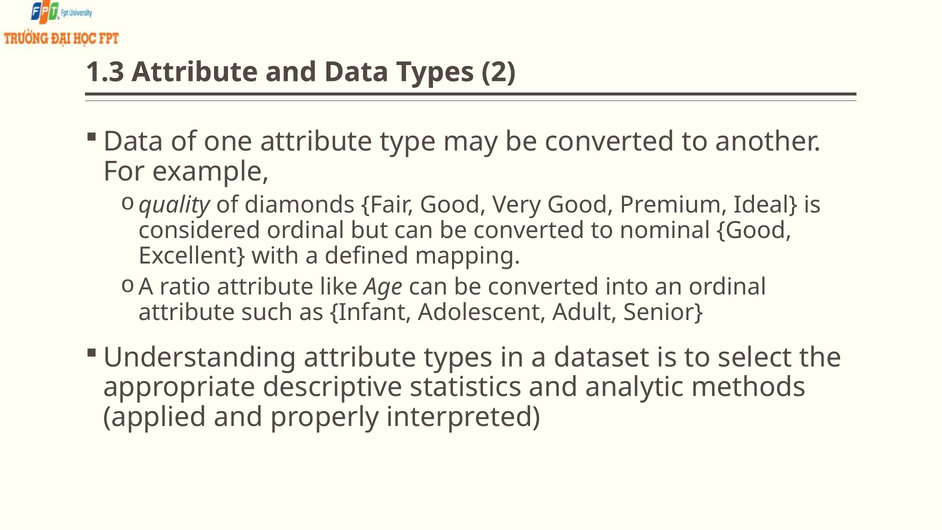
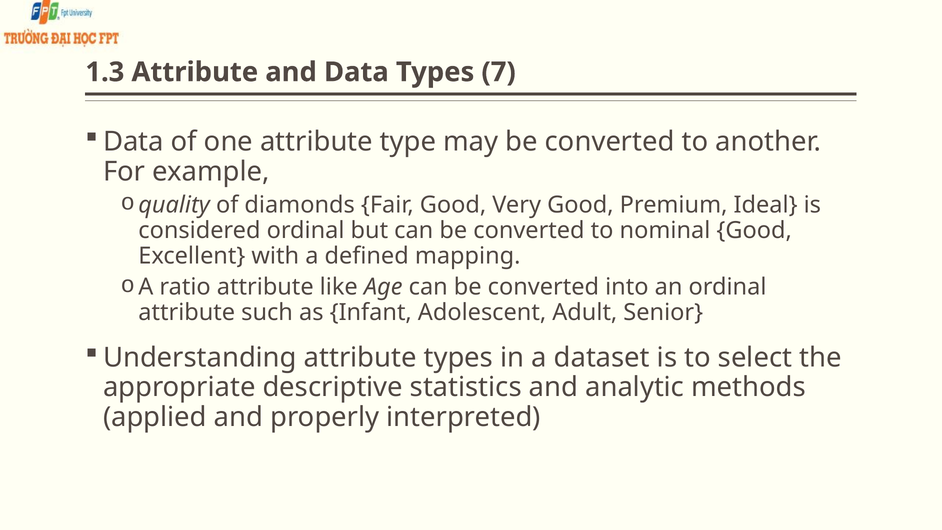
2: 2 -> 7
